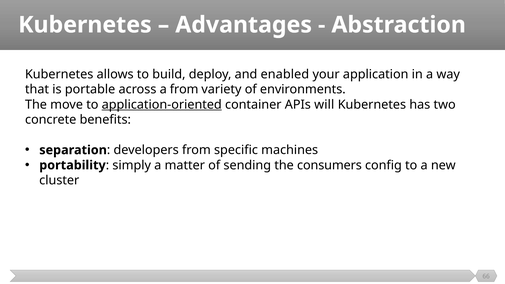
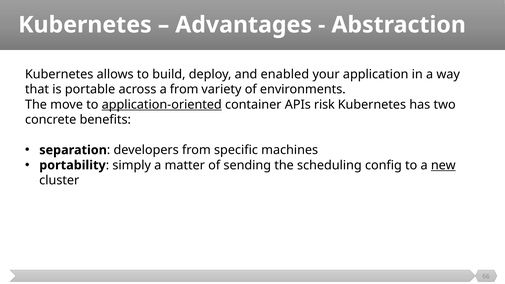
will: will -> risk
consumers: consumers -> scheduling
new underline: none -> present
